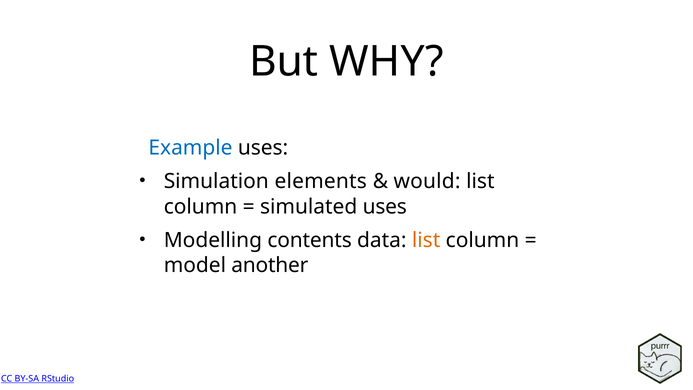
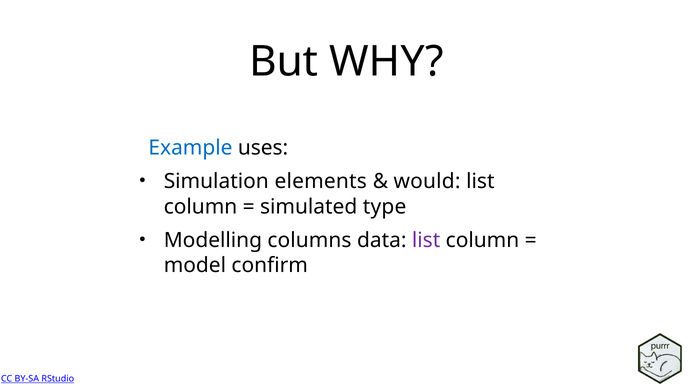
simulated uses: uses -> type
contents: contents -> columns
list at (426, 240) colour: orange -> purple
another: another -> confirm
